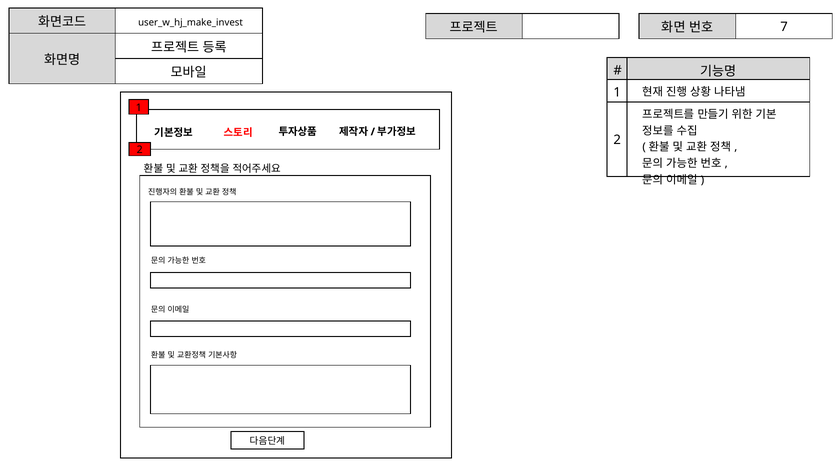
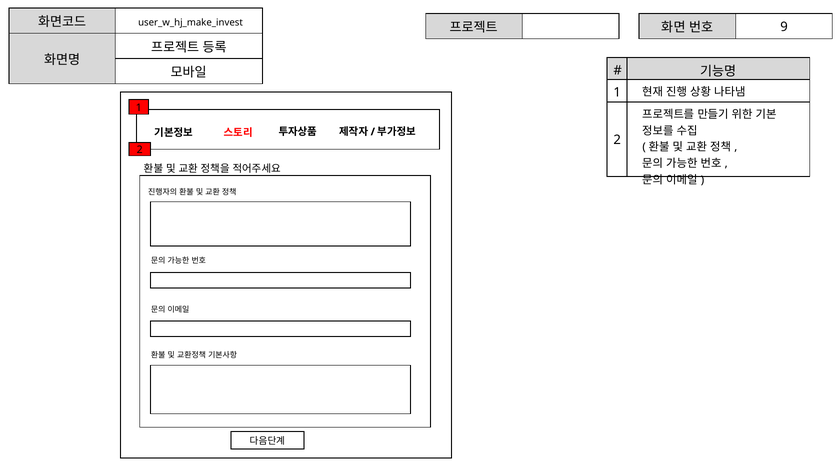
7: 7 -> 9
